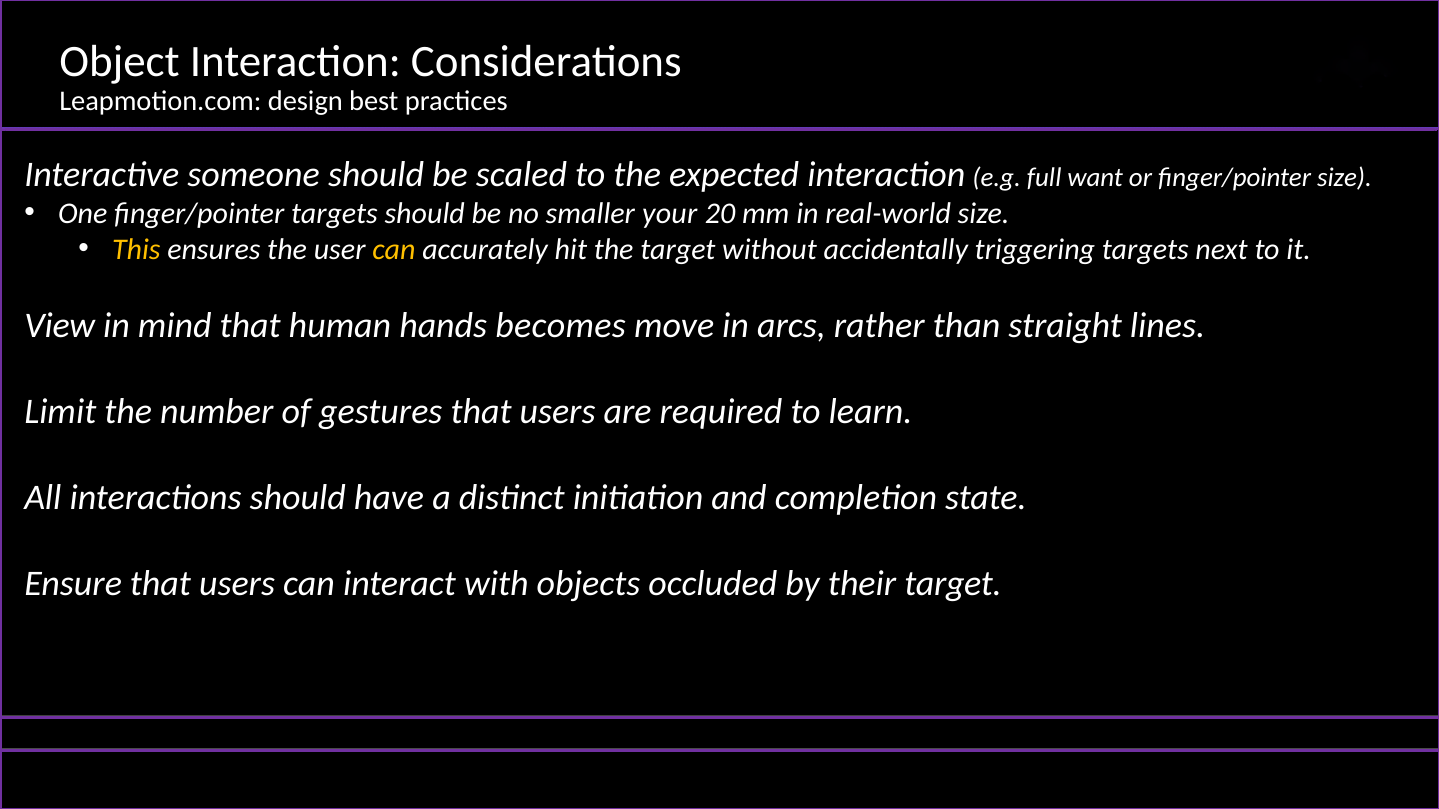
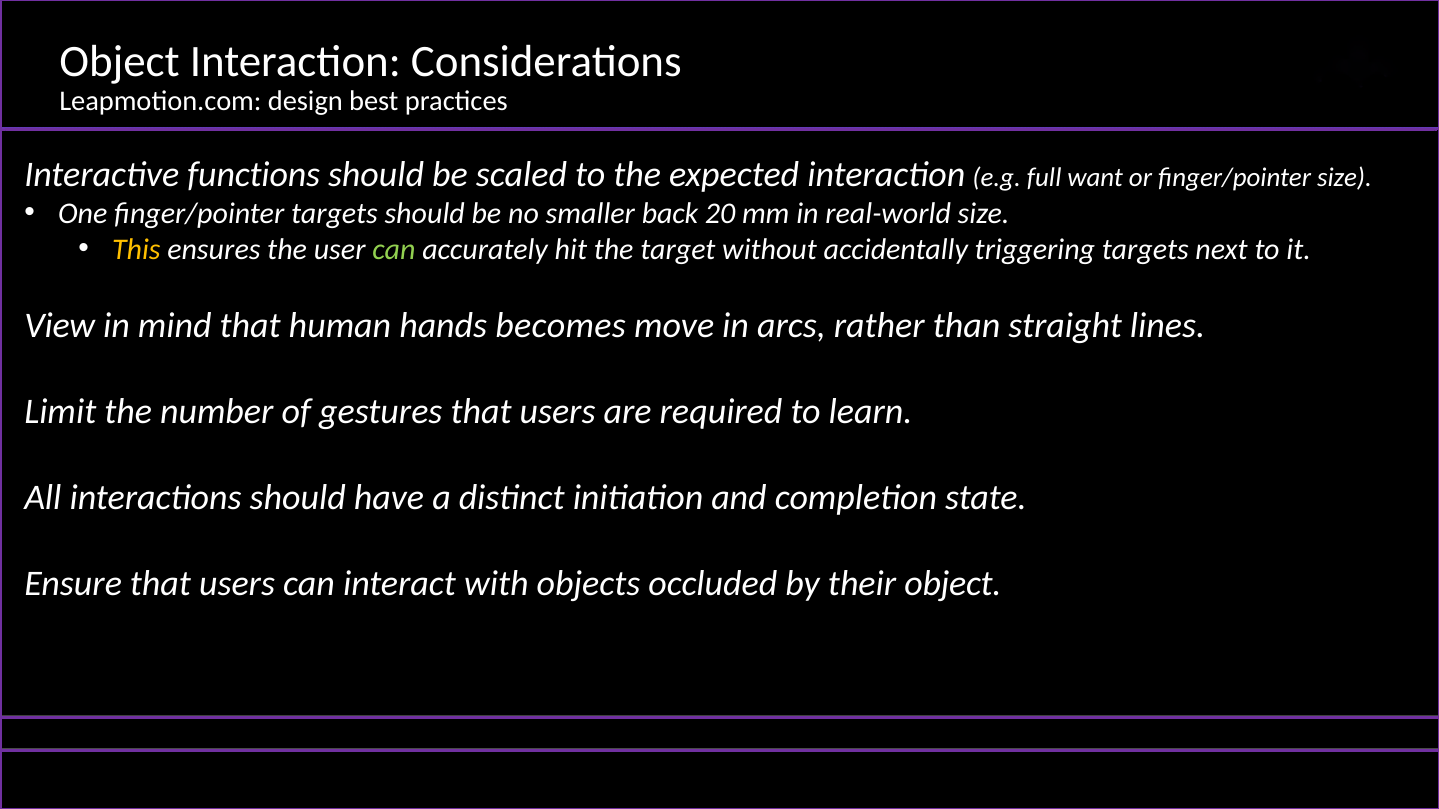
someone: someone -> functions
your: your -> back
can at (394, 249) colour: yellow -> light green
their target: target -> object
